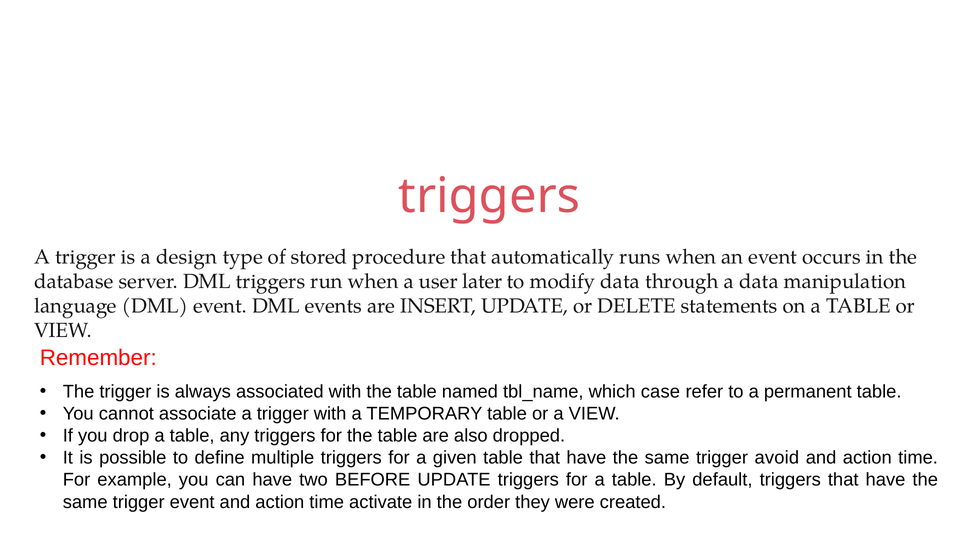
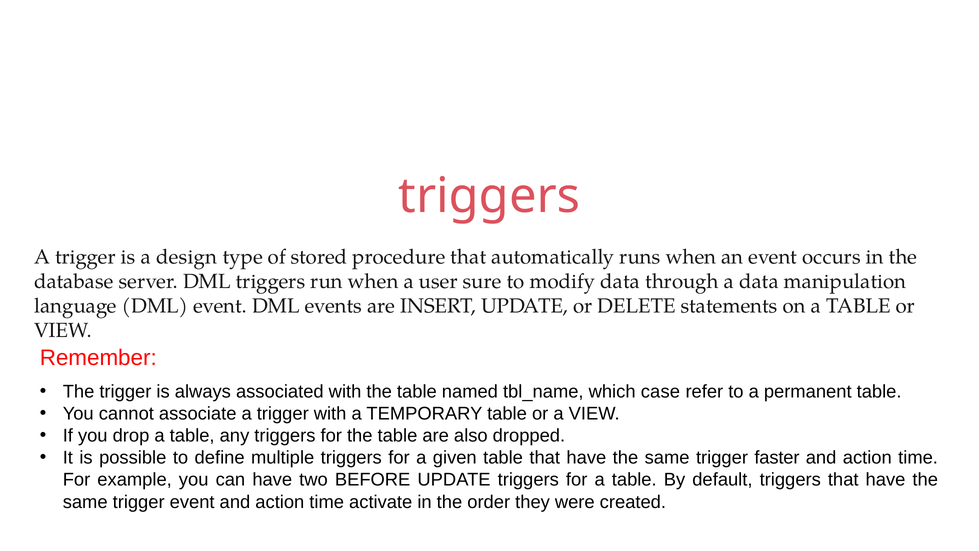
later: later -> sure
avoid: avoid -> faster
